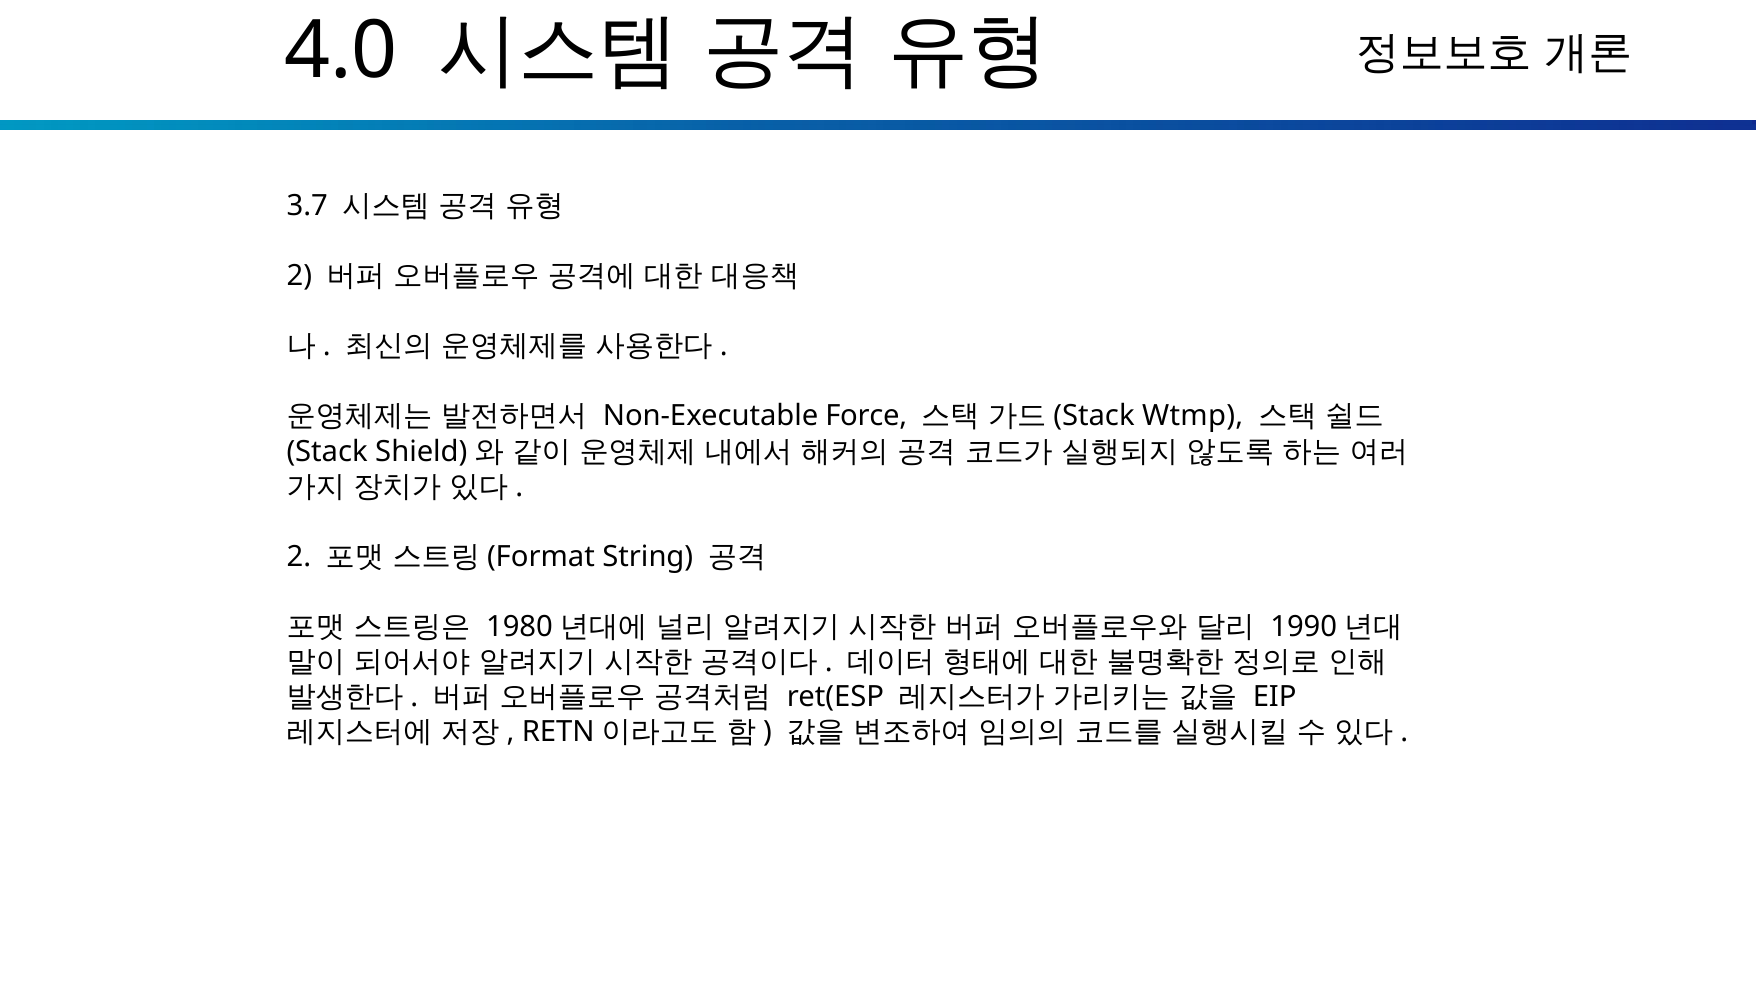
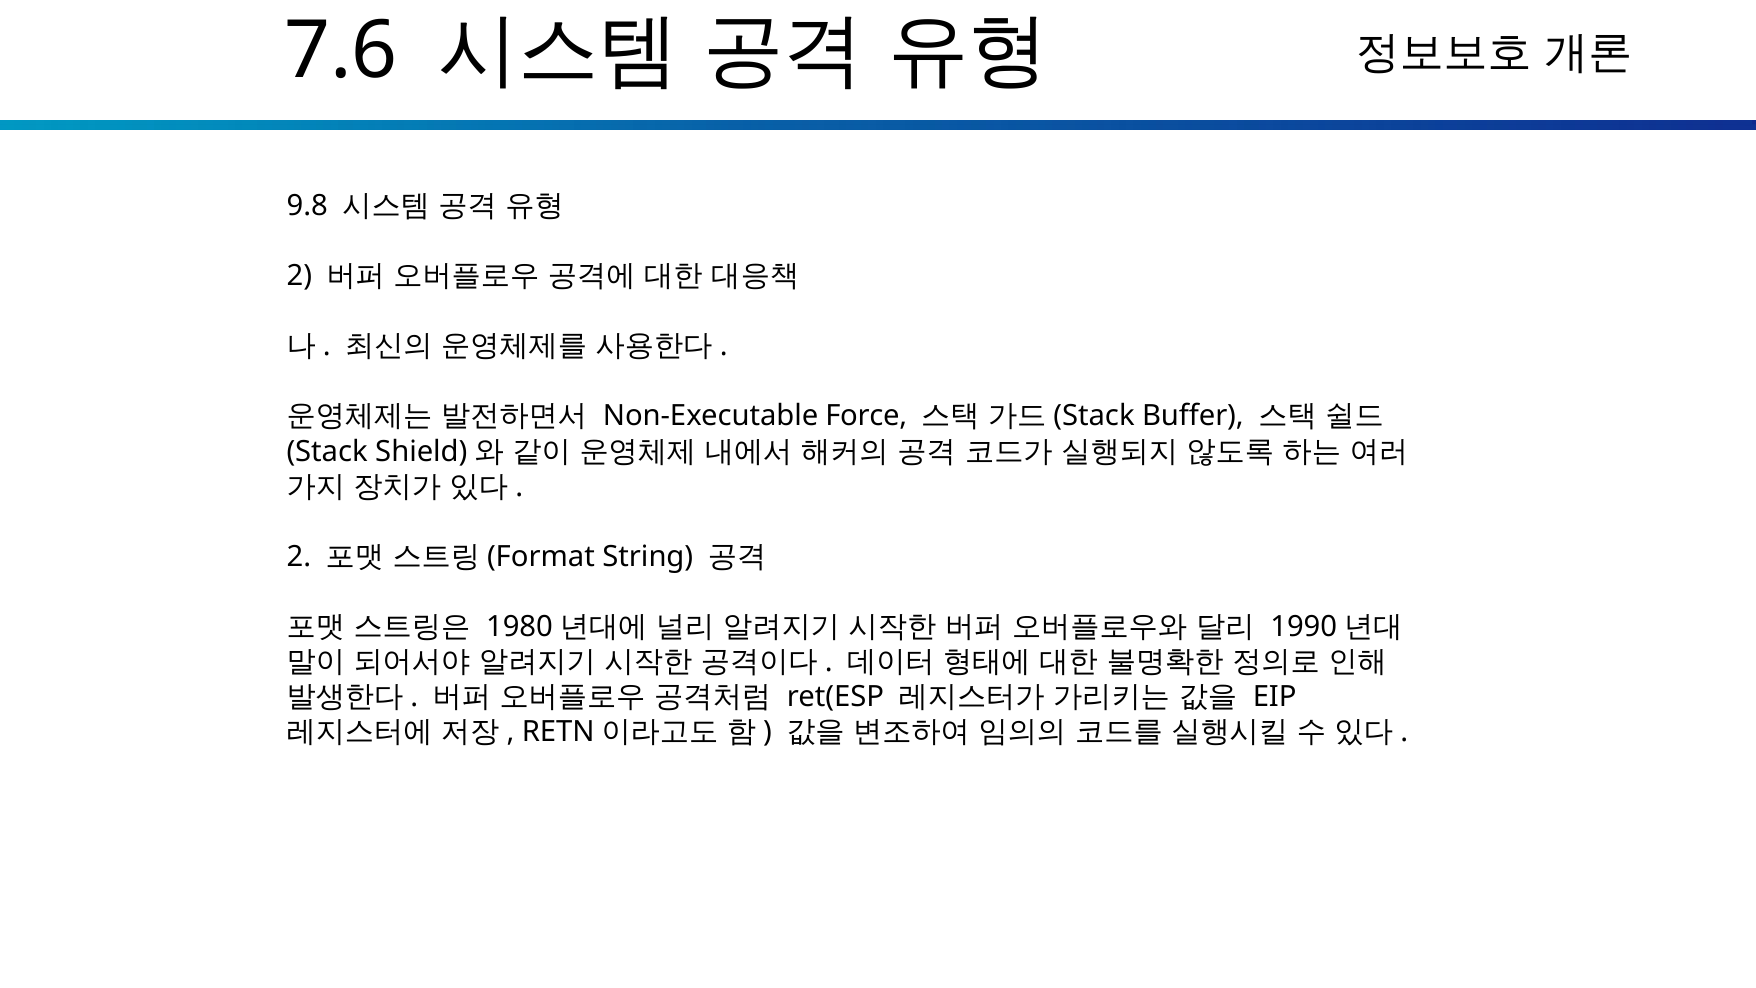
4.0: 4.0 -> 7.6
3.7: 3.7 -> 9.8
Wtmp: Wtmp -> Buffer
